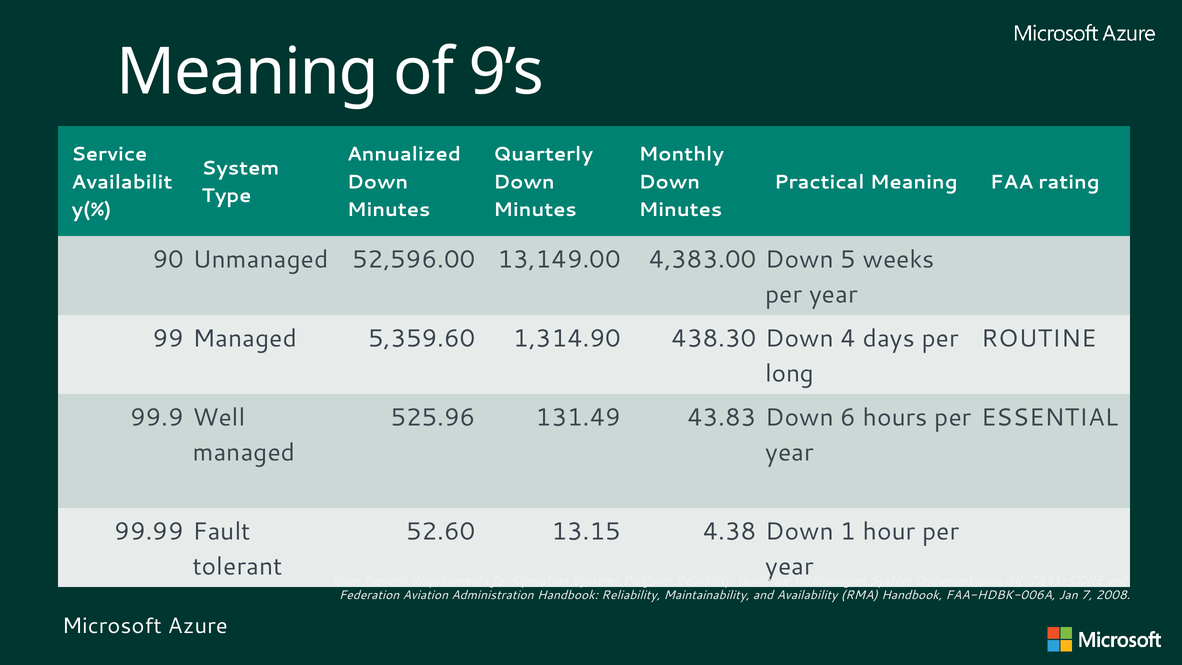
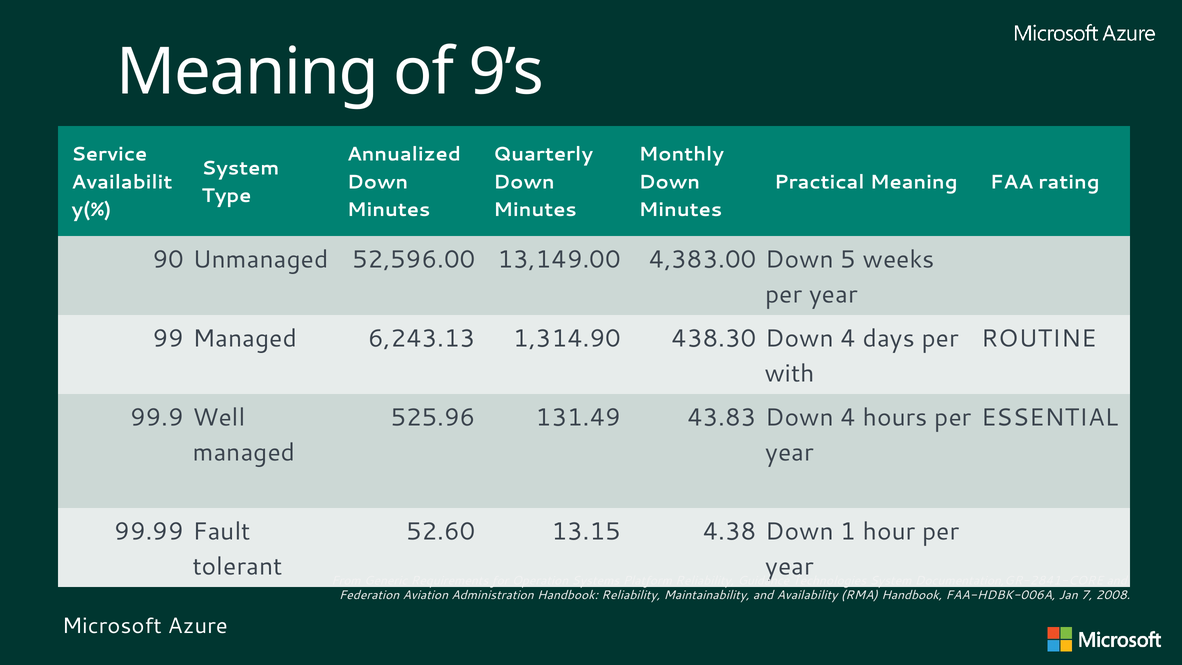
5,359.60: 5,359.60 -> 6,243.13
long: long -> with
43.83 Down 6: 6 -> 4
